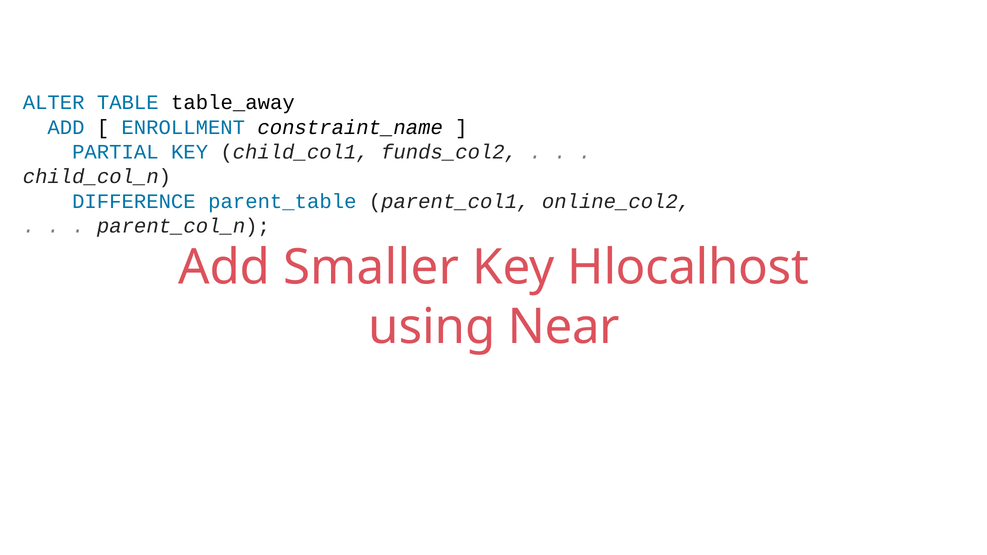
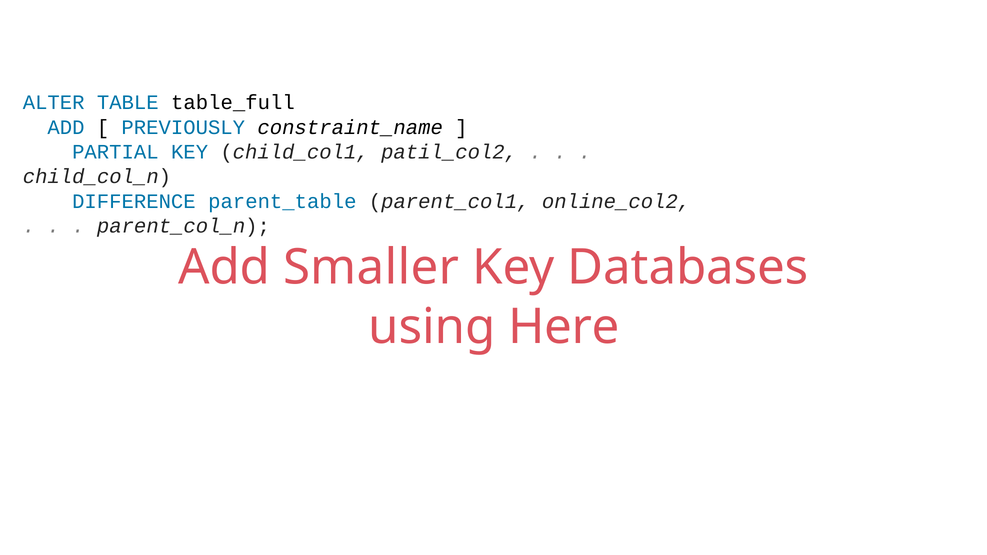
table_away: table_away -> table_full
ENROLLMENT: ENROLLMENT -> PREVIOUSLY
funds_col2: funds_col2 -> patil_col2
Hlocalhost: Hlocalhost -> Databases
Near: Near -> Here
